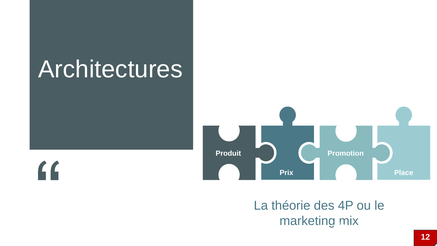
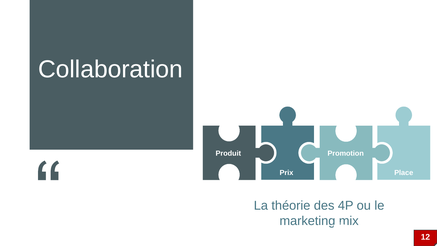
Architectures: Architectures -> Collaboration
